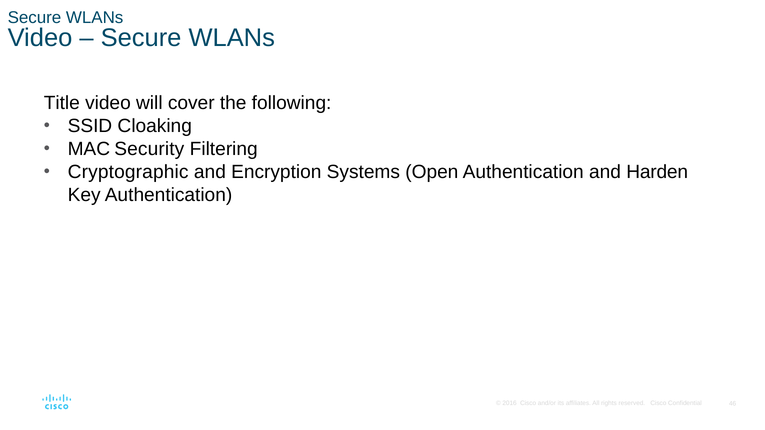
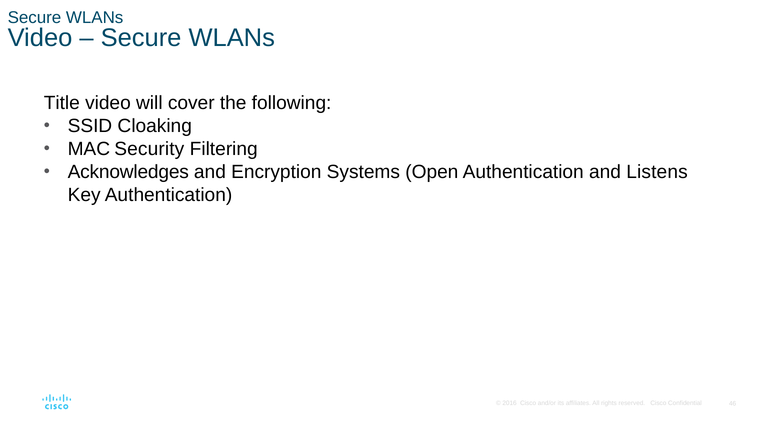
Cryptographic: Cryptographic -> Acknowledges
Harden: Harden -> Listens
